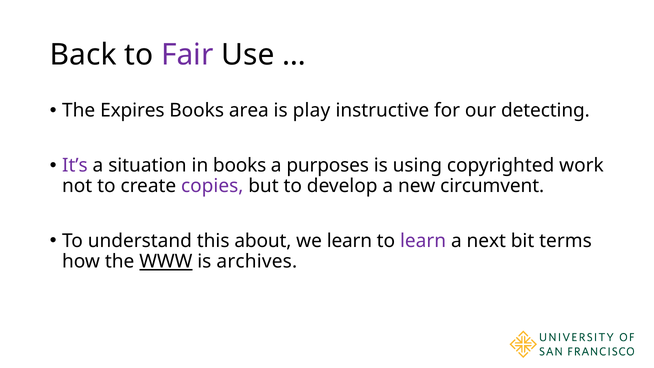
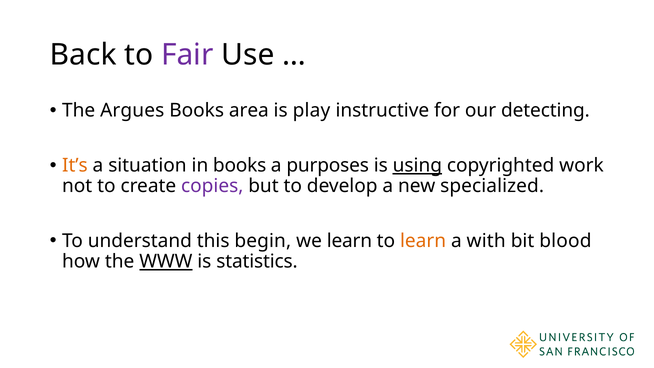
Expires: Expires -> Argues
It’s colour: purple -> orange
using underline: none -> present
circumvent: circumvent -> specialized
about: about -> begin
learn at (423, 241) colour: purple -> orange
next: next -> with
terms: terms -> blood
archives: archives -> statistics
